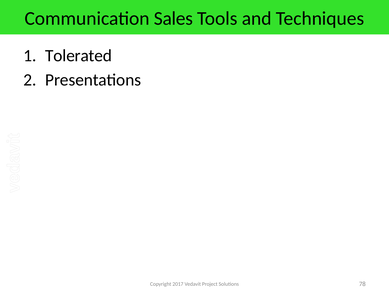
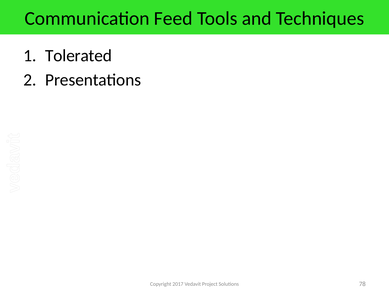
Sales: Sales -> Feed
